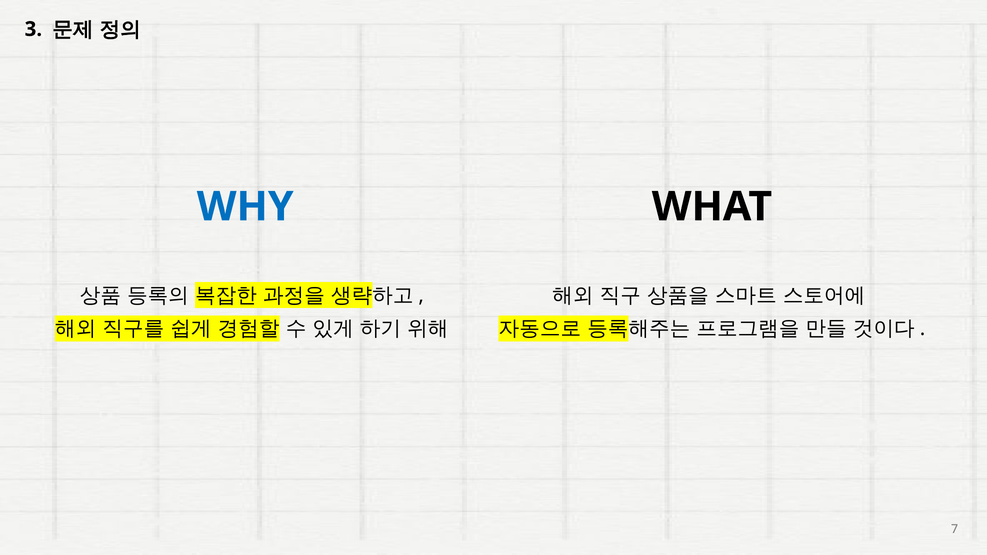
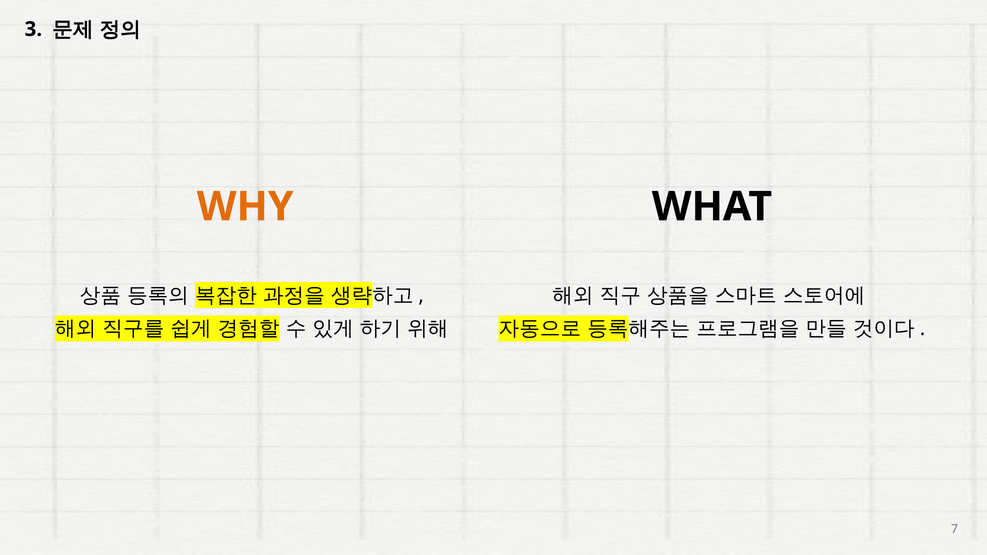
WHY colour: blue -> orange
